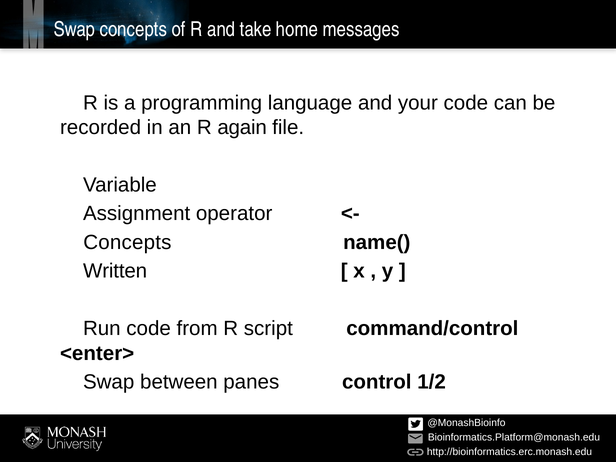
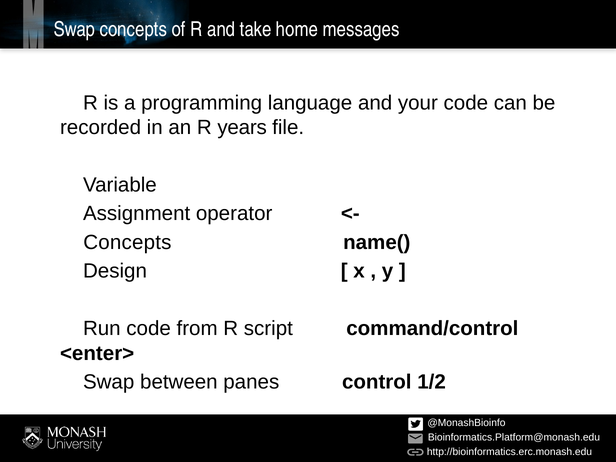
again: again -> years
Written: Written -> Design
